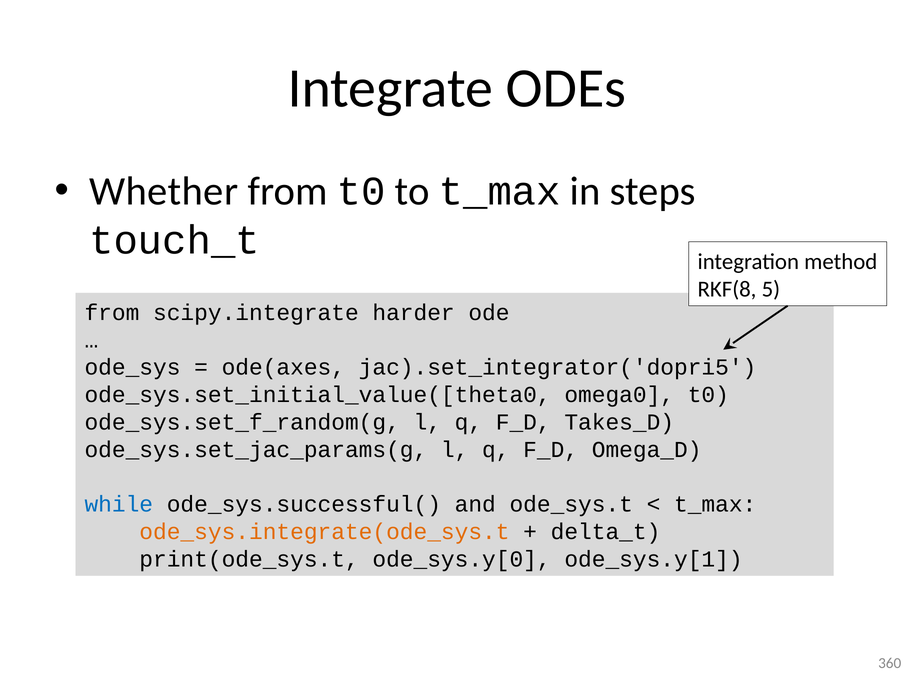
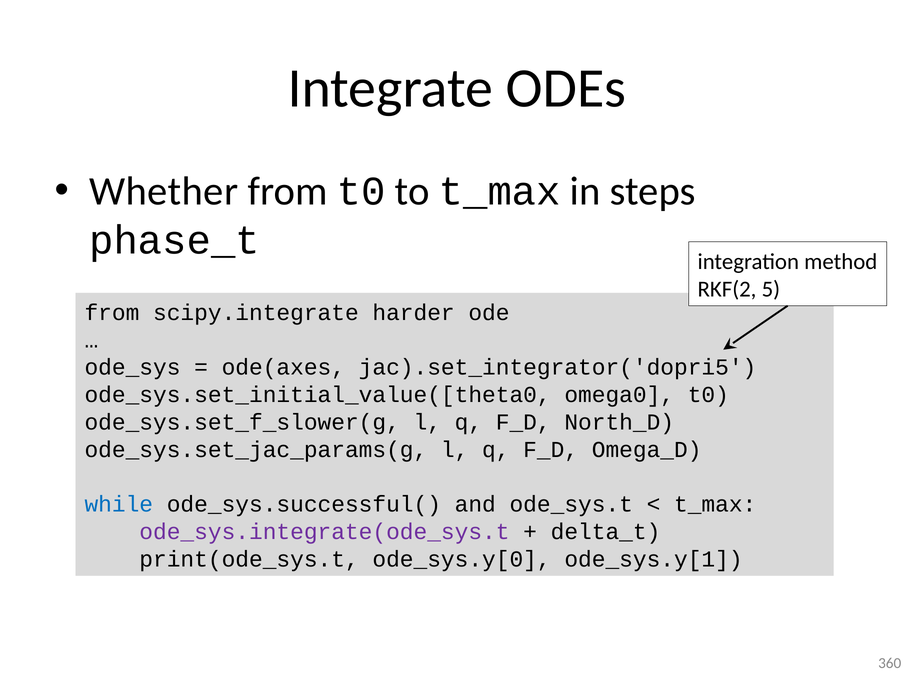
touch_t: touch_t -> phase_t
RKF(8: RKF(8 -> RKF(2
ode_sys.set_f_random(g: ode_sys.set_f_random(g -> ode_sys.set_f_slower(g
Takes_D: Takes_D -> North_D
ode_sys.integrate(ode_sys.t colour: orange -> purple
